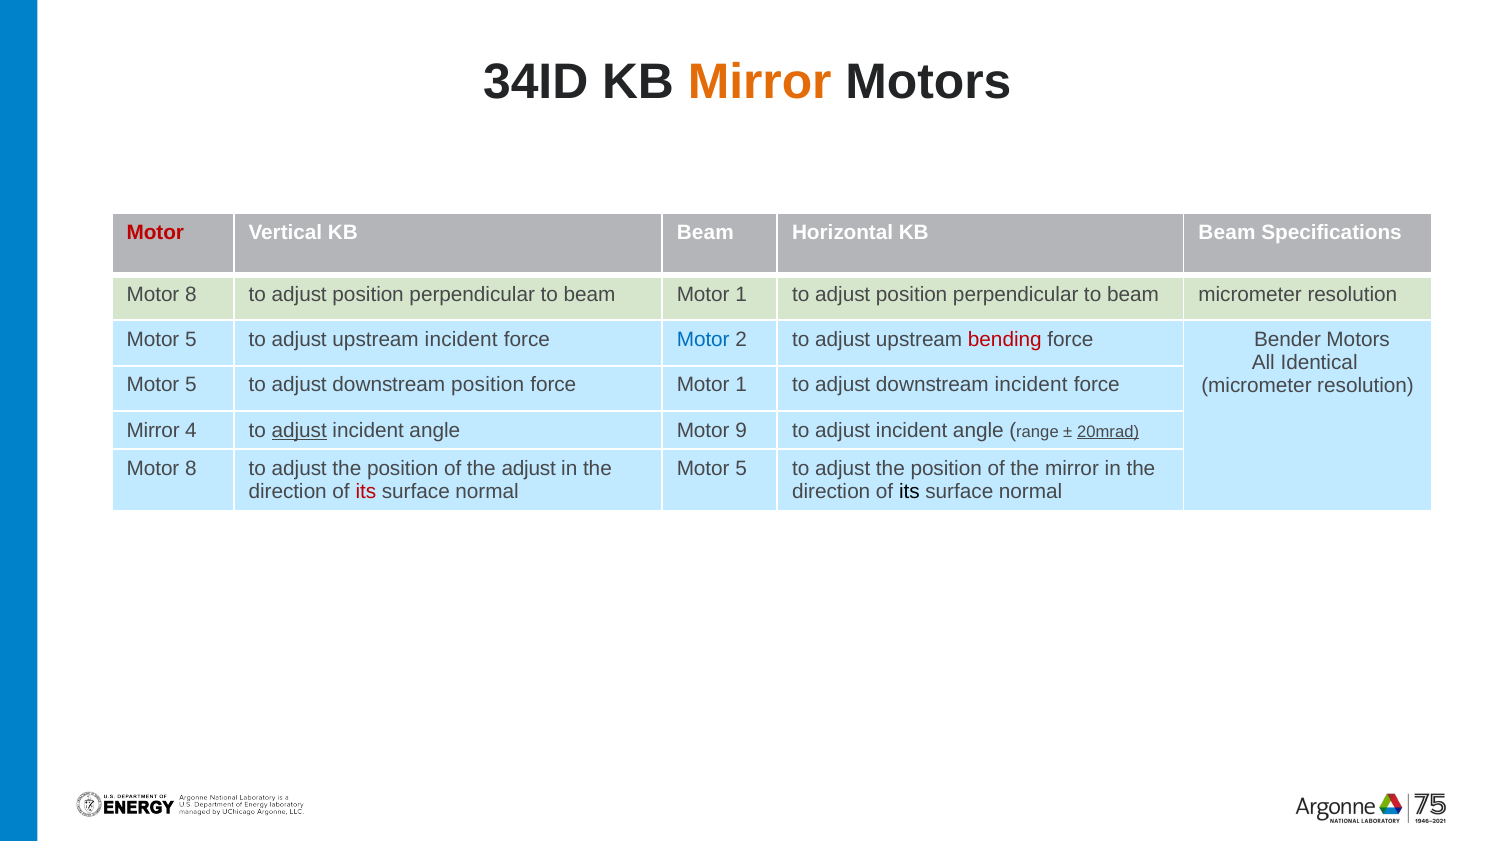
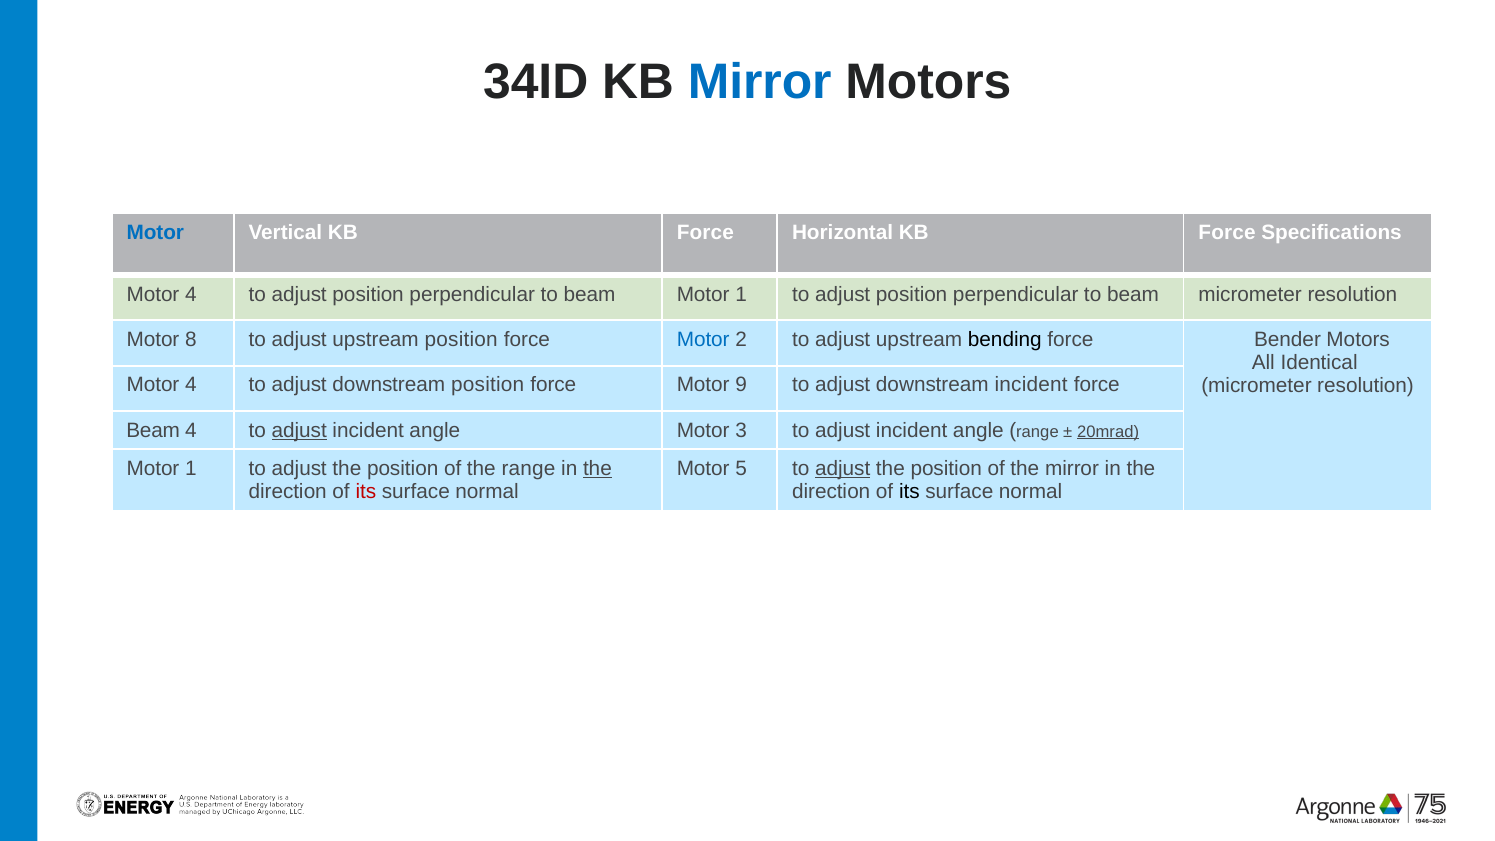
Mirror at (760, 82) colour: orange -> blue
Motor at (155, 233) colour: red -> blue
Vertical KB Beam: Beam -> Force
Horizontal KB Beam: Beam -> Force
8 at (191, 294): 8 -> 4
5 at (191, 340): 5 -> 8
upstream incident: incident -> position
bending colour: red -> black
5 at (191, 385): 5 -> 4
force Motor 1: 1 -> 9
Mirror at (153, 430): Mirror -> Beam
9: 9 -> 3
8 at (191, 469): 8 -> 1
the adjust: adjust -> range
the at (597, 469) underline: none -> present
adjust at (843, 469) underline: none -> present
